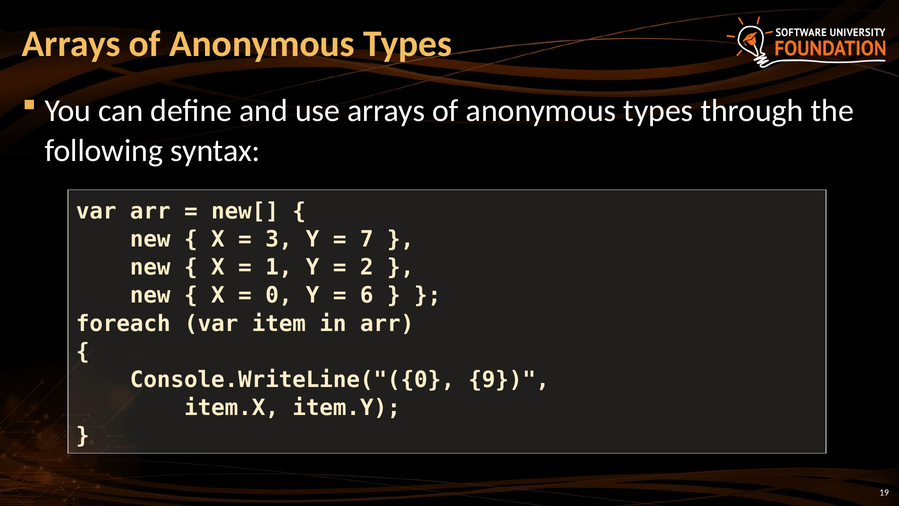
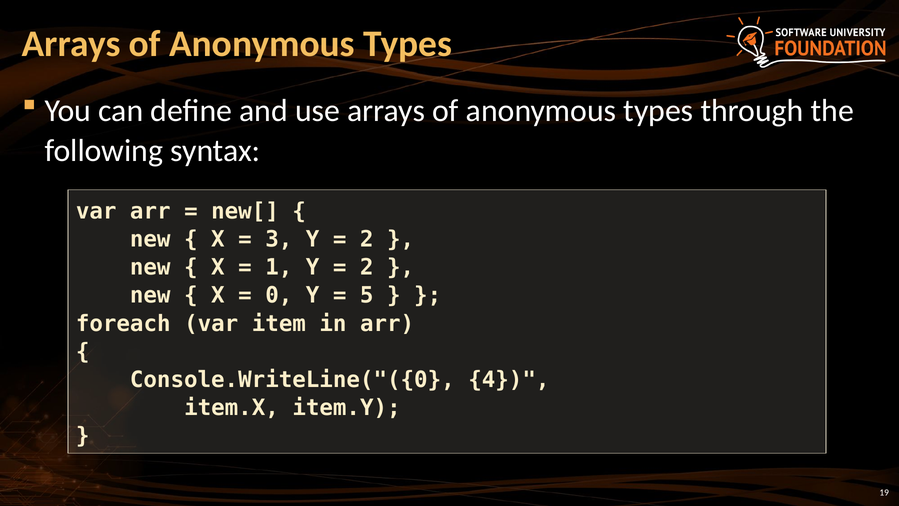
7 at (367, 239): 7 -> 2
6: 6 -> 5
9: 9 -> 4
